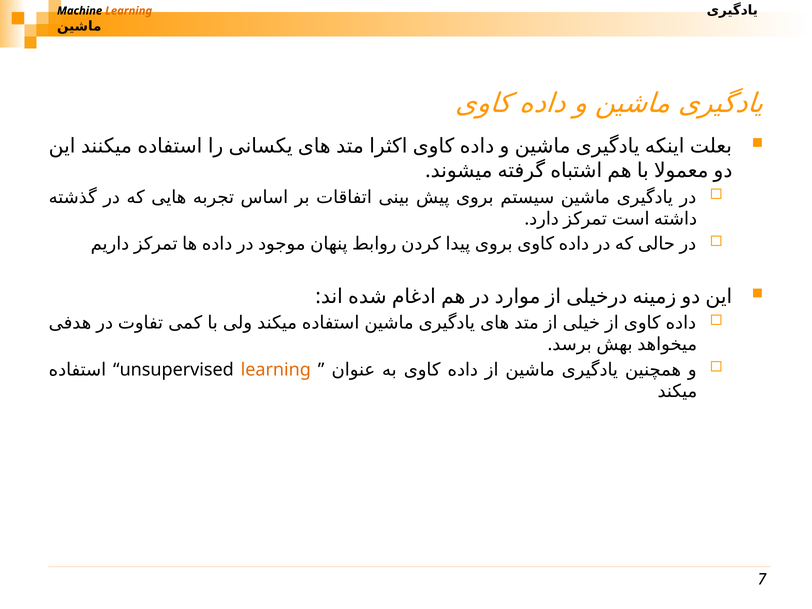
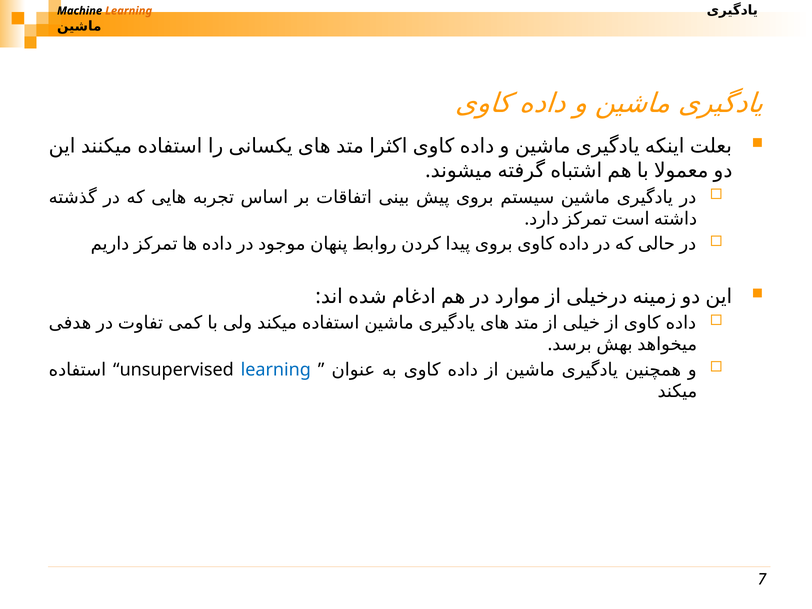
learning at (276, 370) colour: orange -> blue
